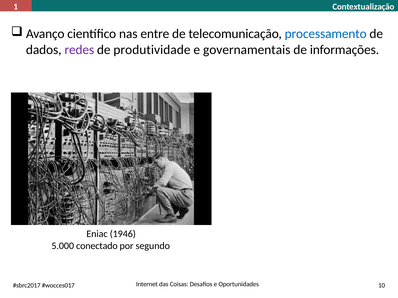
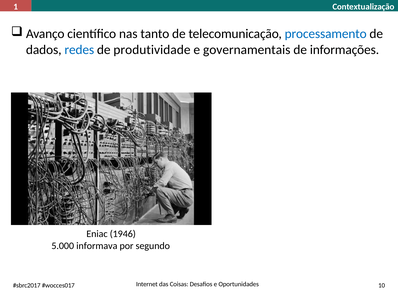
entre: entre -> tanto
redes colour: purple -> blue
conectado: conectado -> informava
